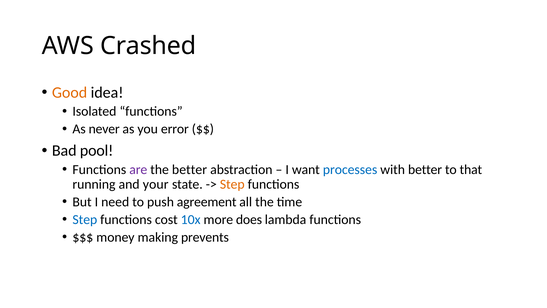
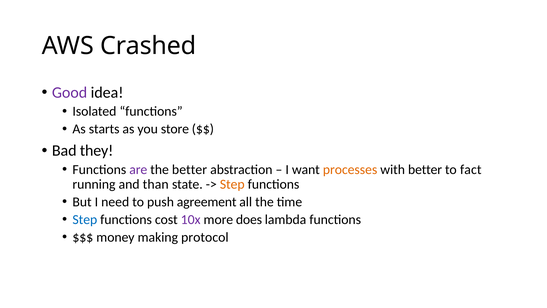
Good colour: orange -> purple
never: never -> starts
error: error -> store
pool: pool -> they
processes colour: blue -> orange
that: that -> fact
your: your -> than
10x colour: blue -> purple
prevents: prevents -> protocol
